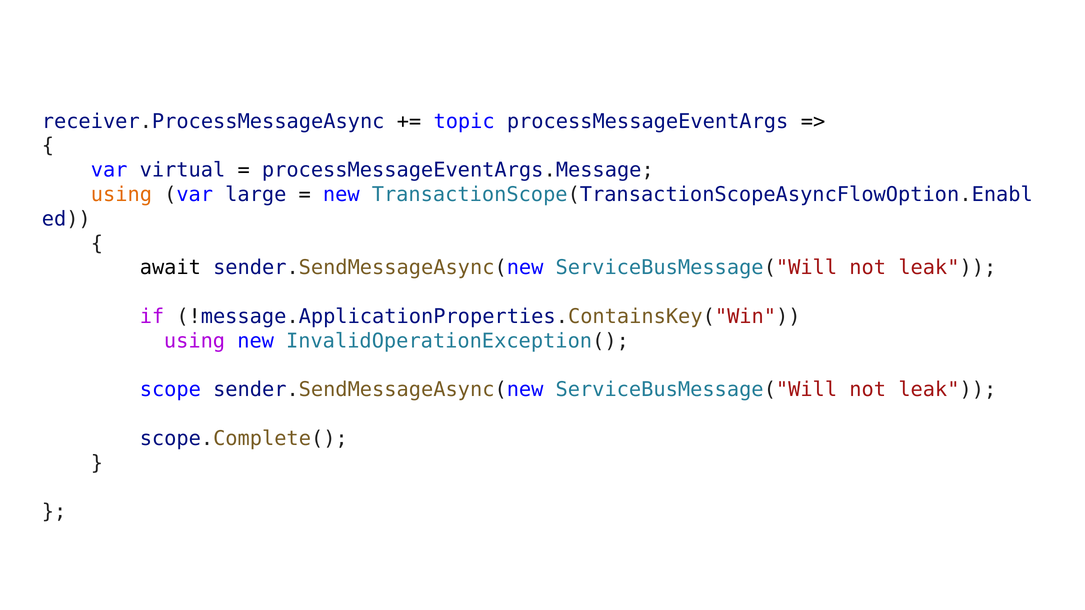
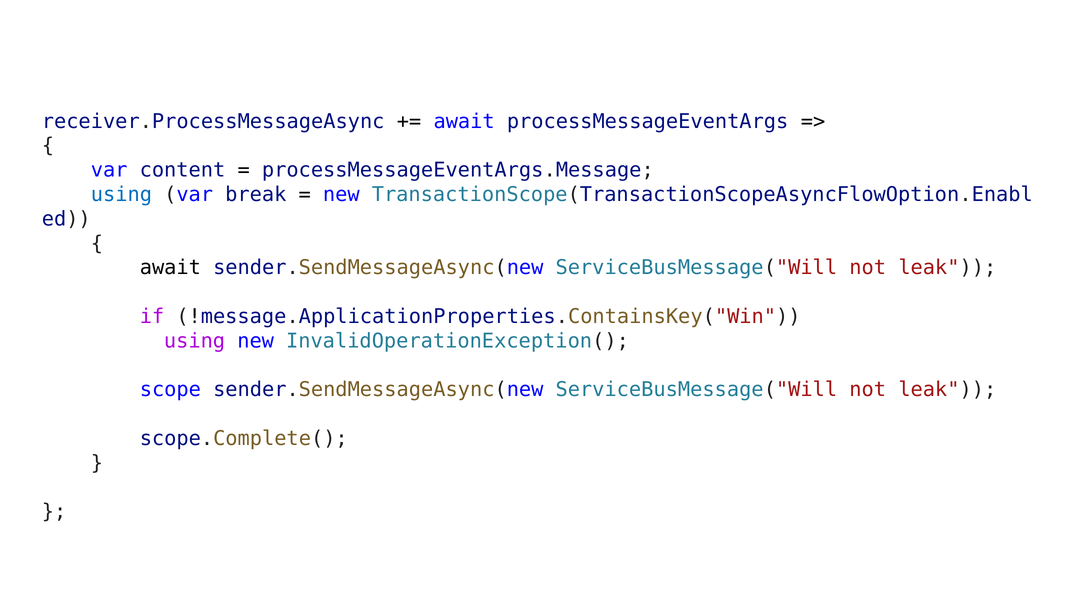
topic at (464, 121): topic -> await
virtual: virtual -> content
using at (121, 195) colour: orange -> blue
large: large -> break
